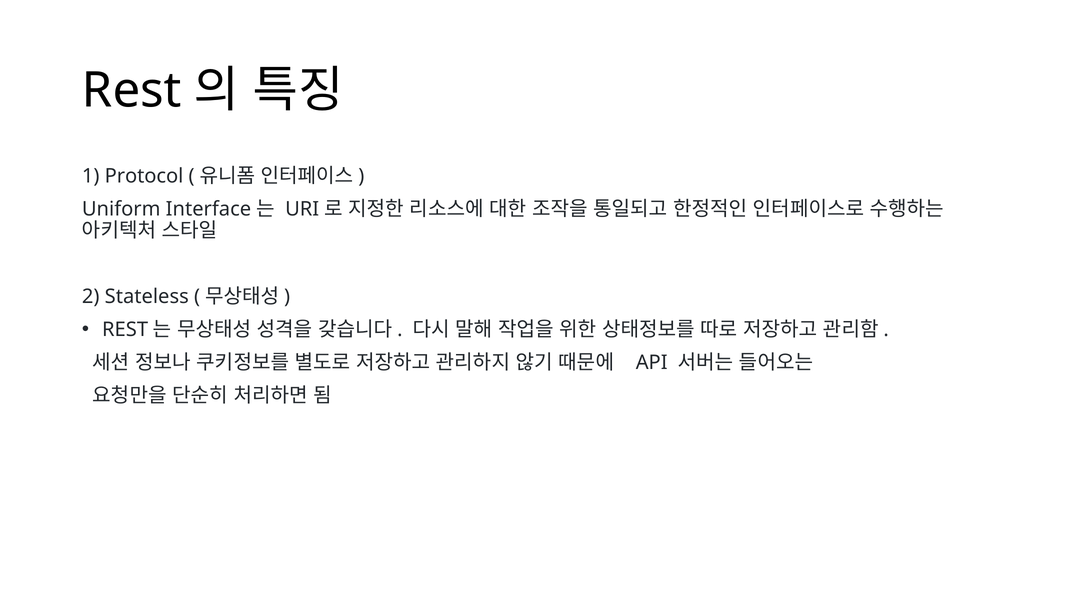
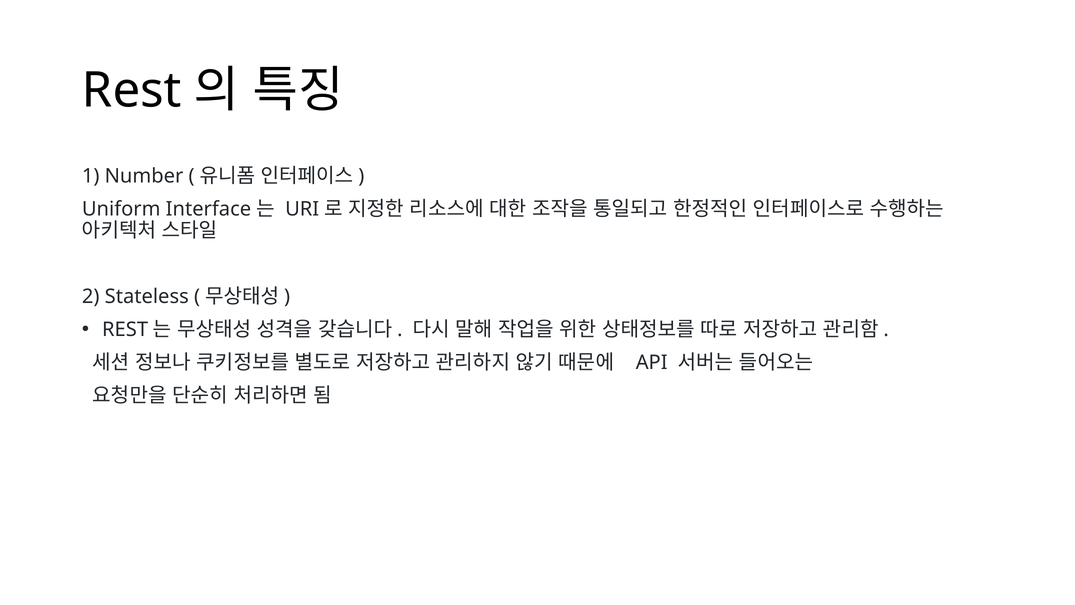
Protocol: Protocol -> Number
